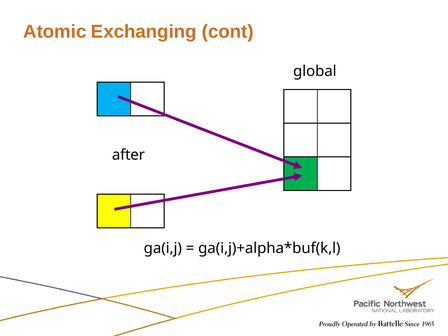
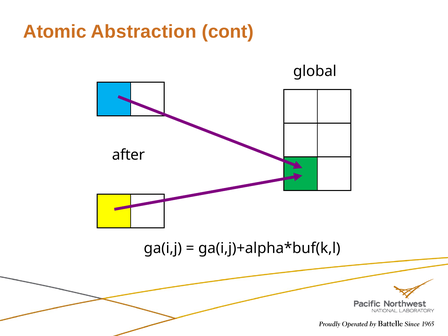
Exchanging: Exchanging -> Abstraction
